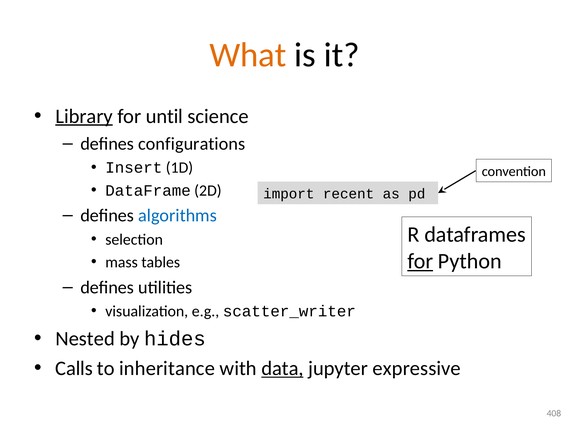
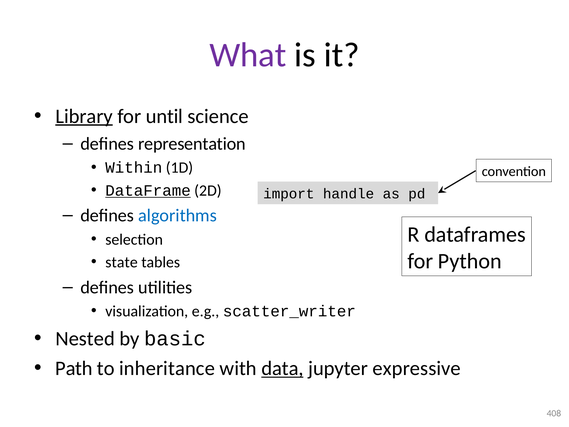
What colour: orange -> purple
configurations: configurations -> representation
Insert: Insert -> Within
DataFrame underline: none -> present
recent: recent -> handle
for at (420, 261) underline: present -> none
mass: mass -> state
hides: hides -> basic
Calls: Calls -> Path
